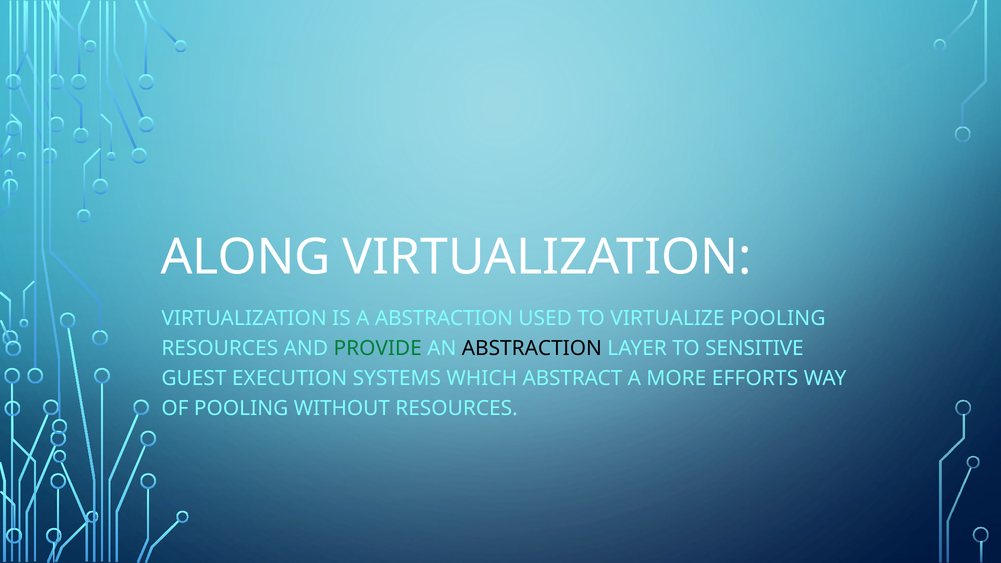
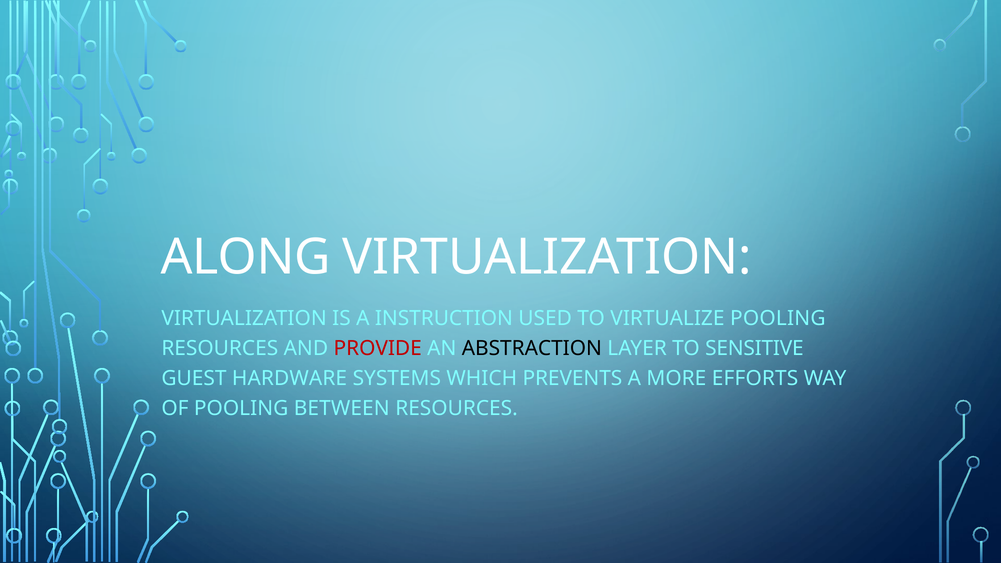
A ABSTRACTION: ABSTRACTION -> INSTRUCTION
PROVIDE colour: green -> red
EXECUTION: EXECUTION -> HARDWARE
ABSTRACT: ABSTRACT -> PREVENTS
WITHOUT: WITHOUT -> BETWEEN
